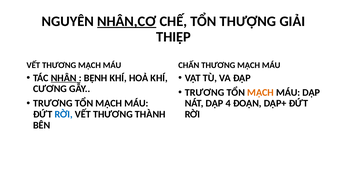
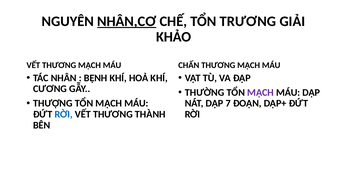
THƯỢNG: THƯỢNG -> TRƯƠNG
THIỆP: THIỆP -> KHẢO
NHÂN underline: present -> none
TRƯƠNG at (205, 93): TRƯƠNG -> THƯỜNG
MẠCH at (261, 93) colour: orange -> purple
TRƯƠNG at (53, 103): TRƯƠNG -> THƯỢNG
4: 4 -> 7
